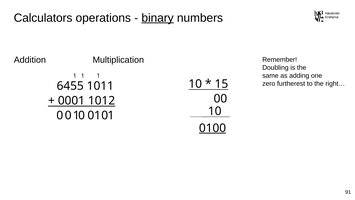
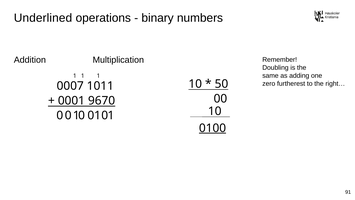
Calculators: Calculators -> Underlined
binary underline: present -> none
15: 15 -> 50
6455: 6455 -> 0007
1012: 1012 -> 9670
